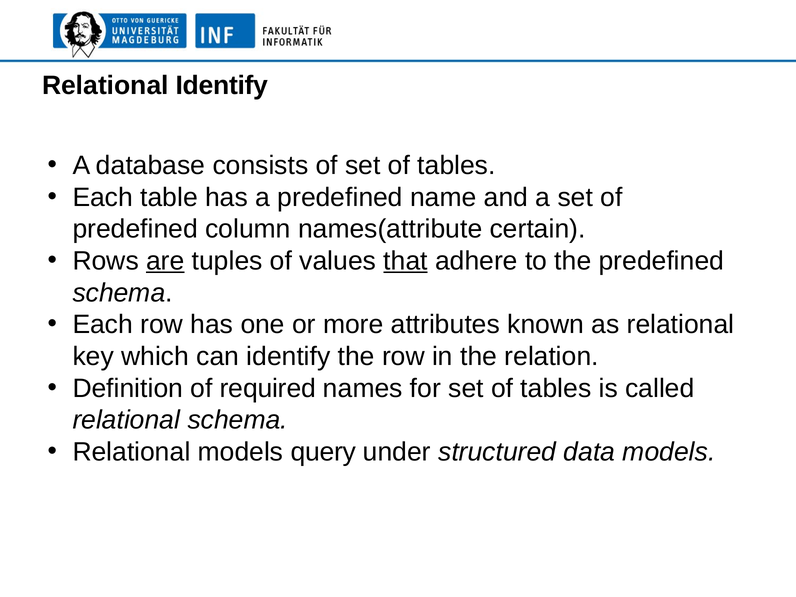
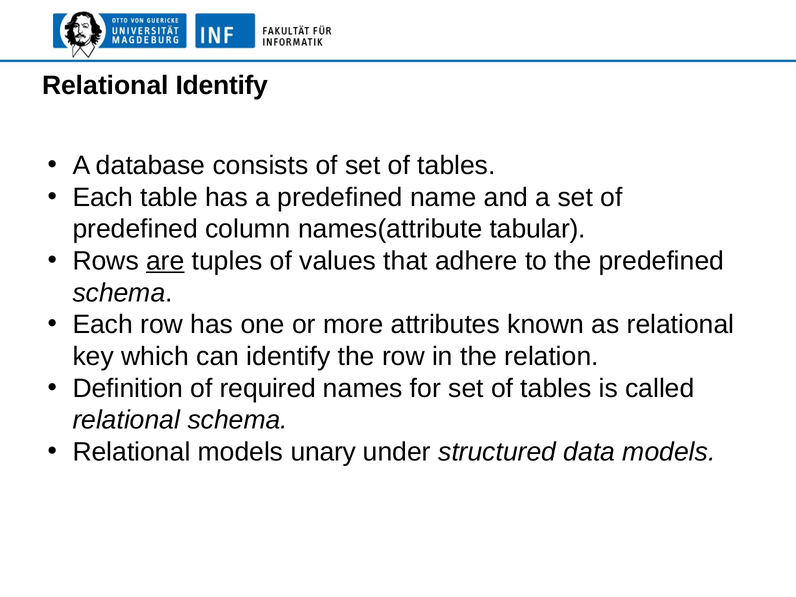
certain: certain -> tabular
that underline: present -> none
query: query -> unary
